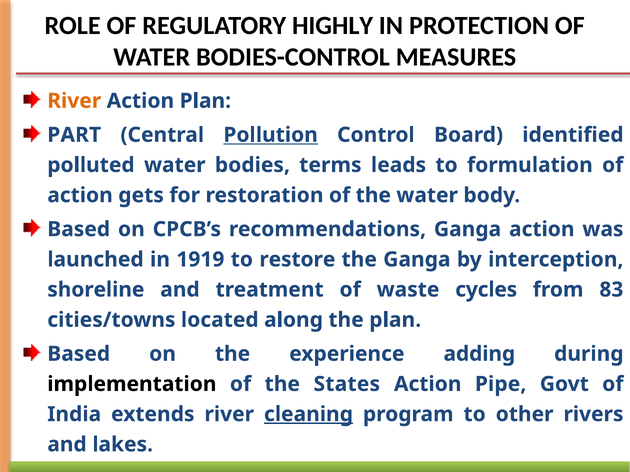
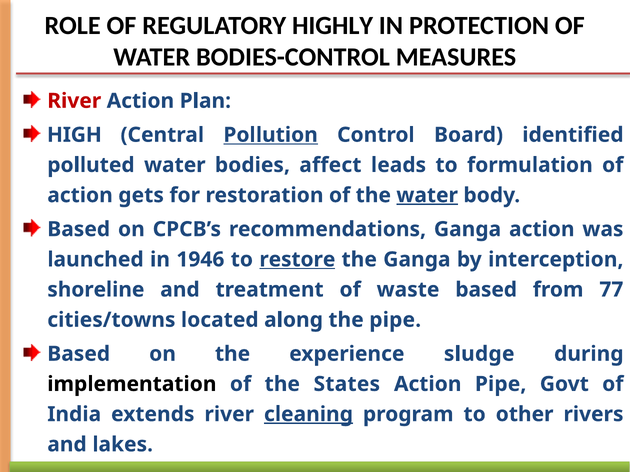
River at (74, 101) colour: orange -> red
PART: PART -> HIGH
terms: terms -> affect
water at (427, 195) underline: none -> present
1919: 1919 -> 1946
restore underline: none -> present
waste cycles: cycles -> based
83: 83 -> 77
the plan: plan -> pipe
adding: adding -> sludge
